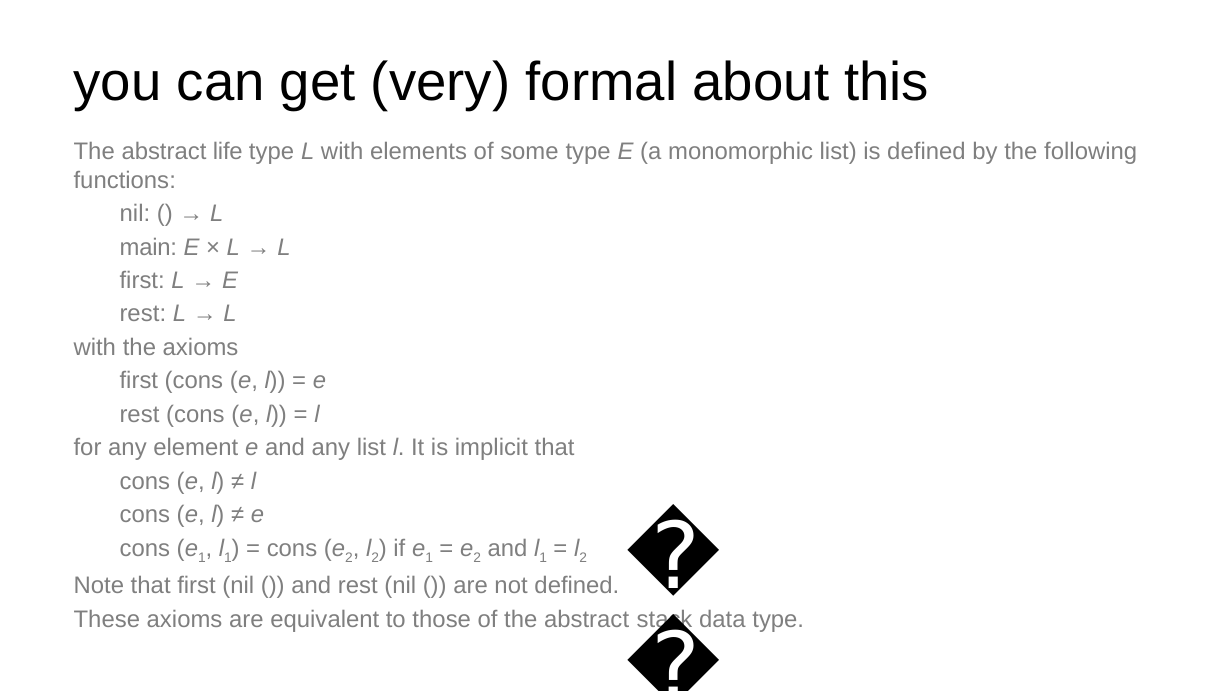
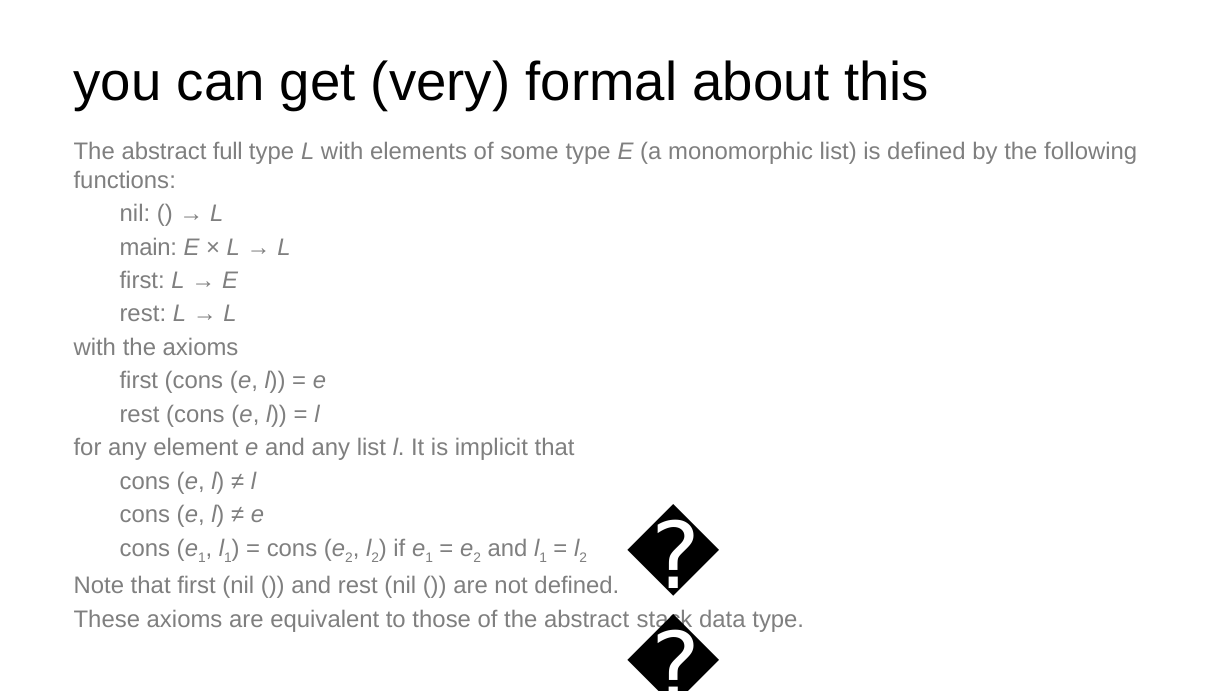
life: life -> full
